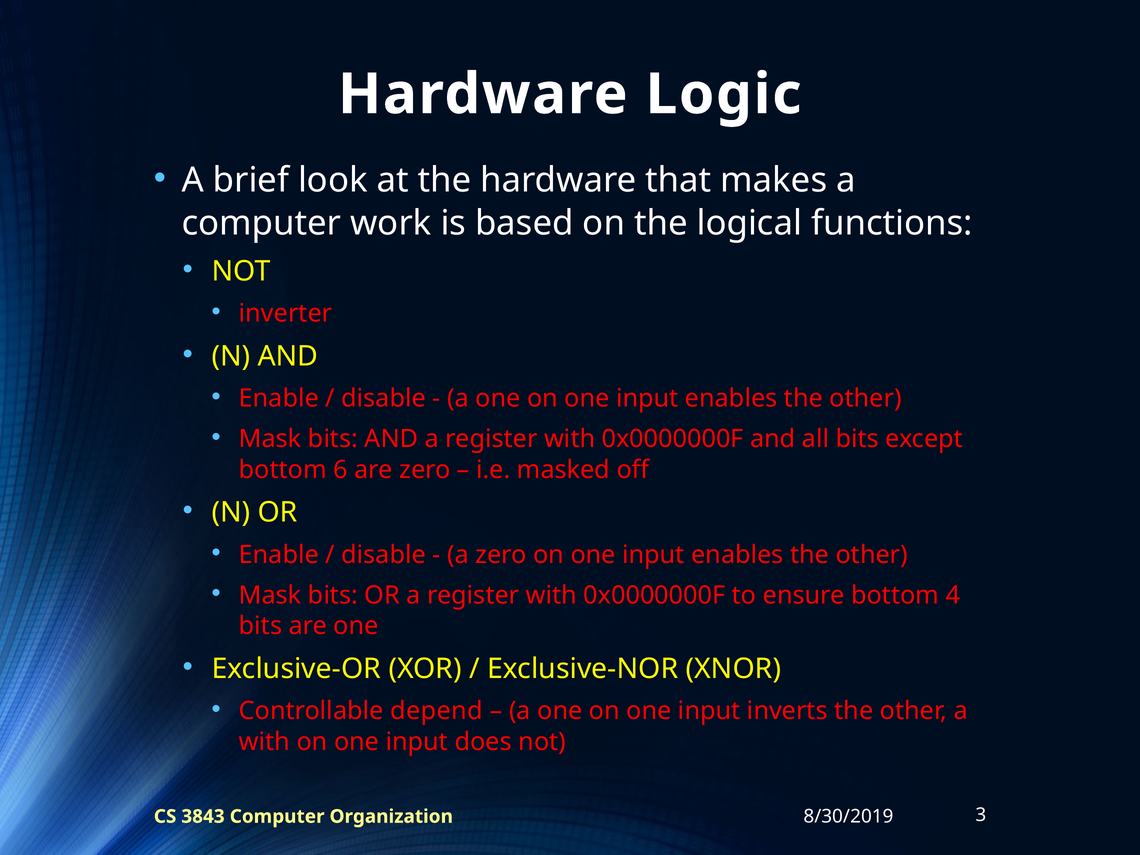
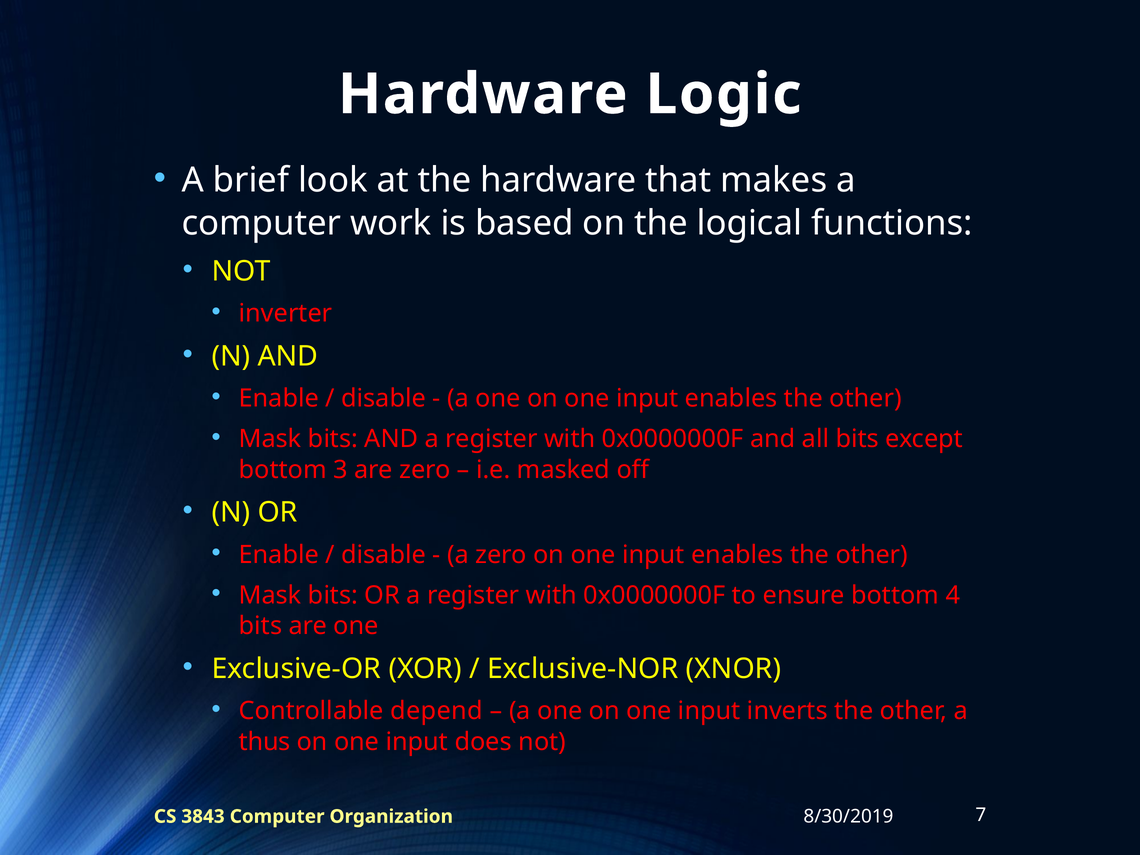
6: 6 -> 3
with at (265, 742): with -> thus
3: 3 -> 7
